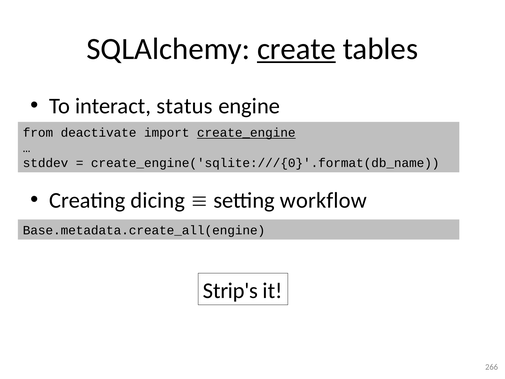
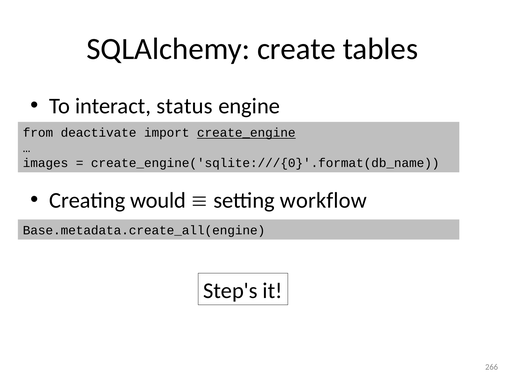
create underline: present -> none
stddev: stddev -> images
dicing: dicing -> would
Strip's: Strip's -> Step's
